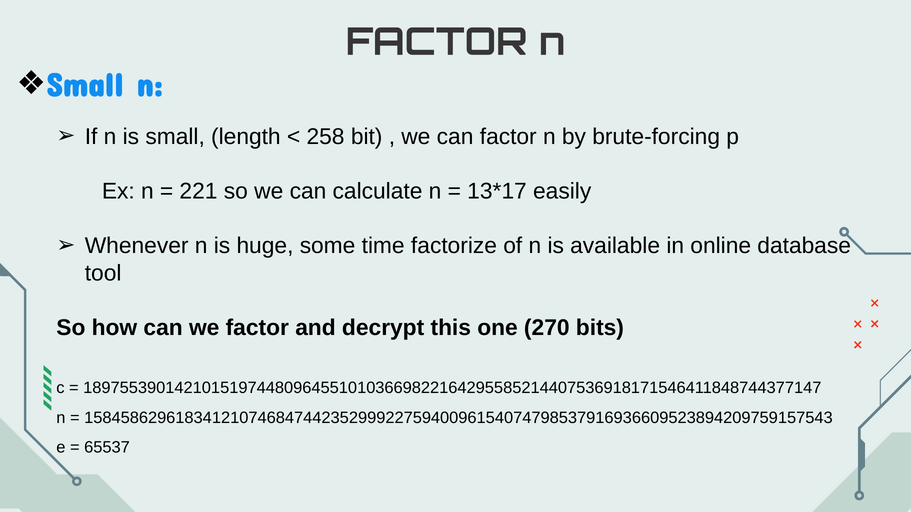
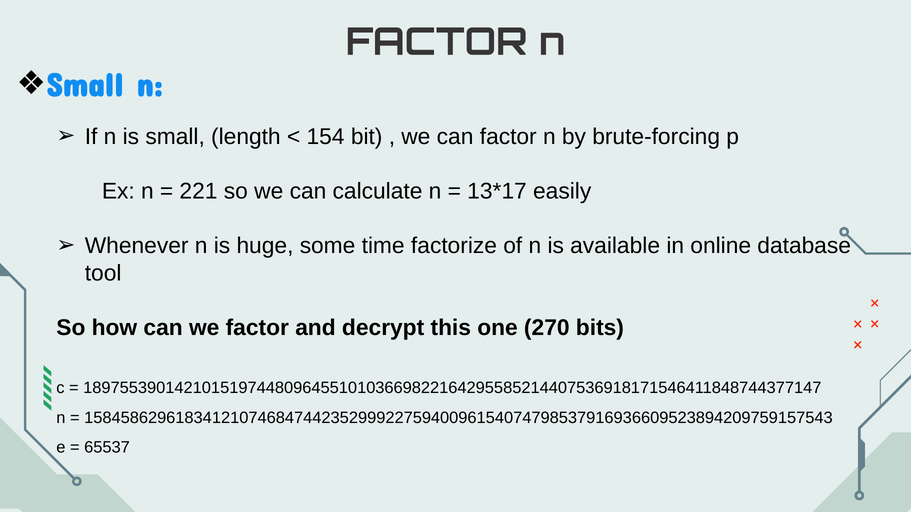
258: 258 -> 154
